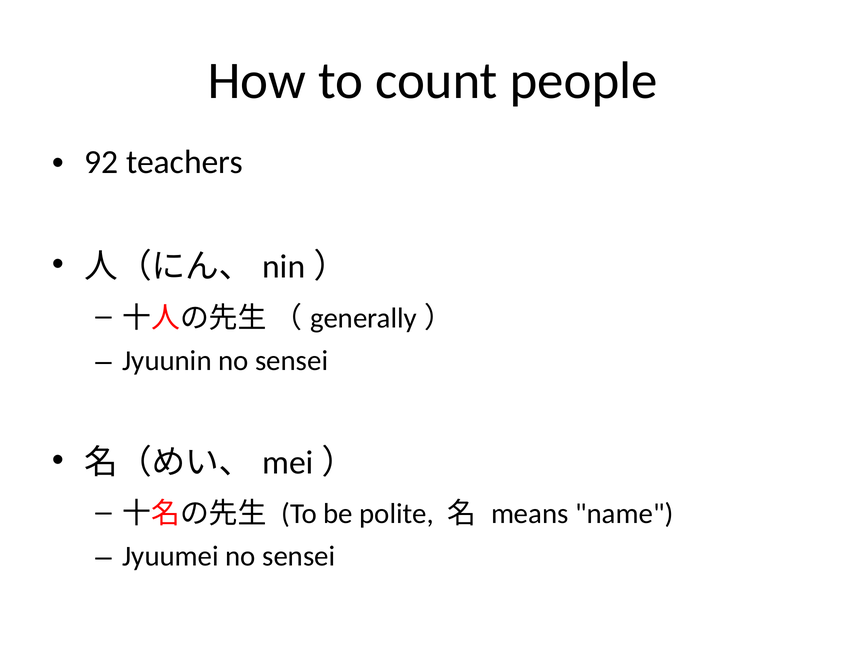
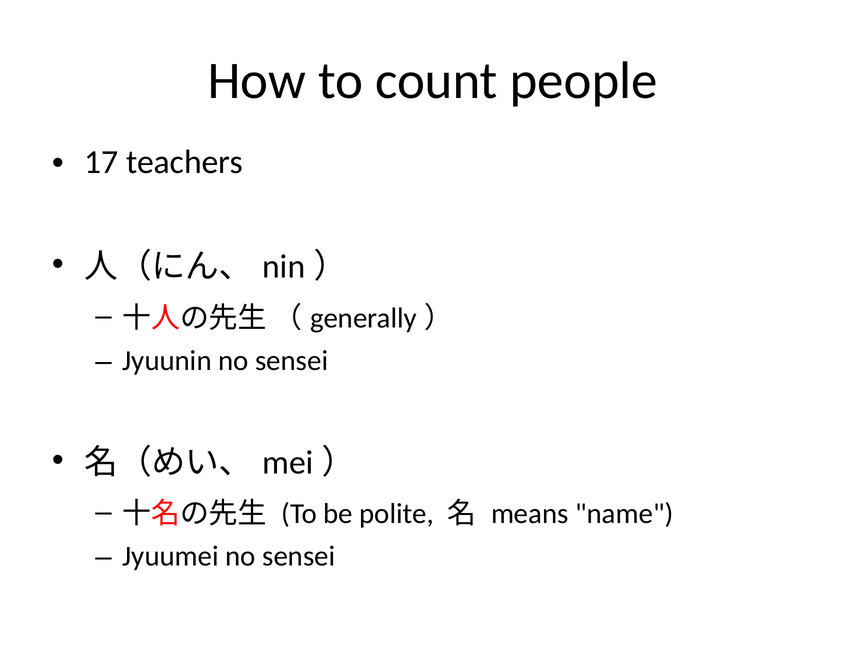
92: 92 -> 17
